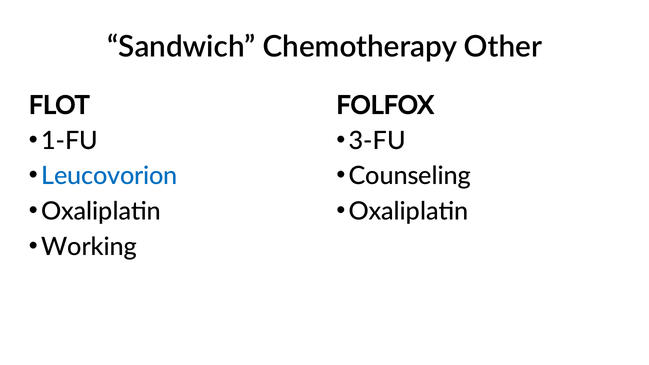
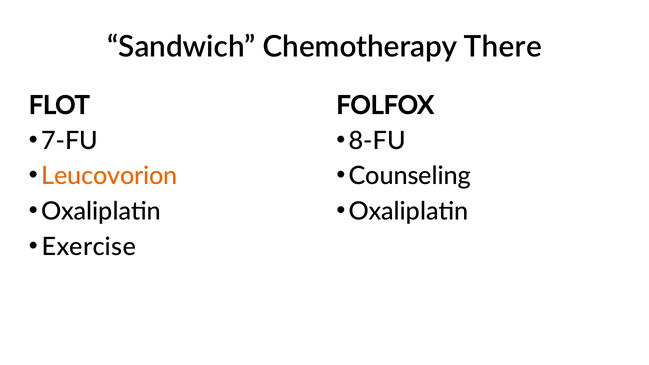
Other: Other -> There
1-FU: 1-FU -> 7-FU
3-FU: 3-FU -> 8-FU
Leucovorion colour: blue -> orange
Working: Working -> Exercise
